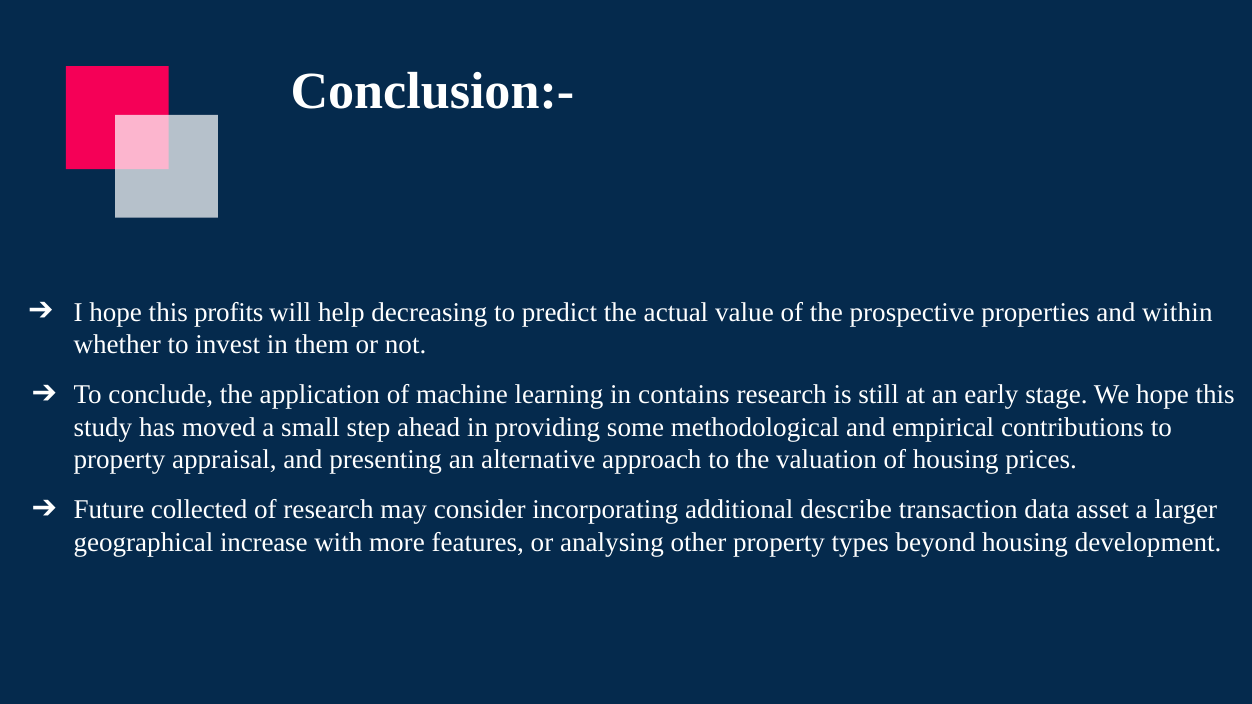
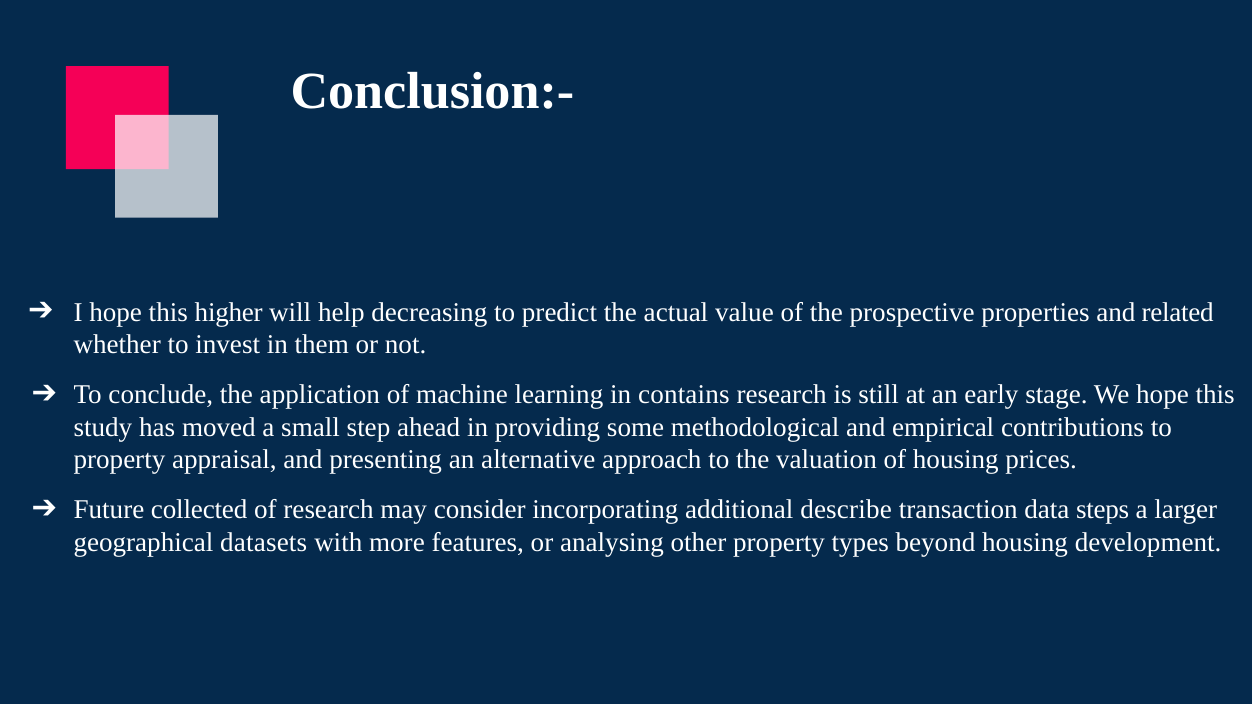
profits: profits -> higher
within: within -> related
asset: asset -> steps
increase: increase -> datasets
